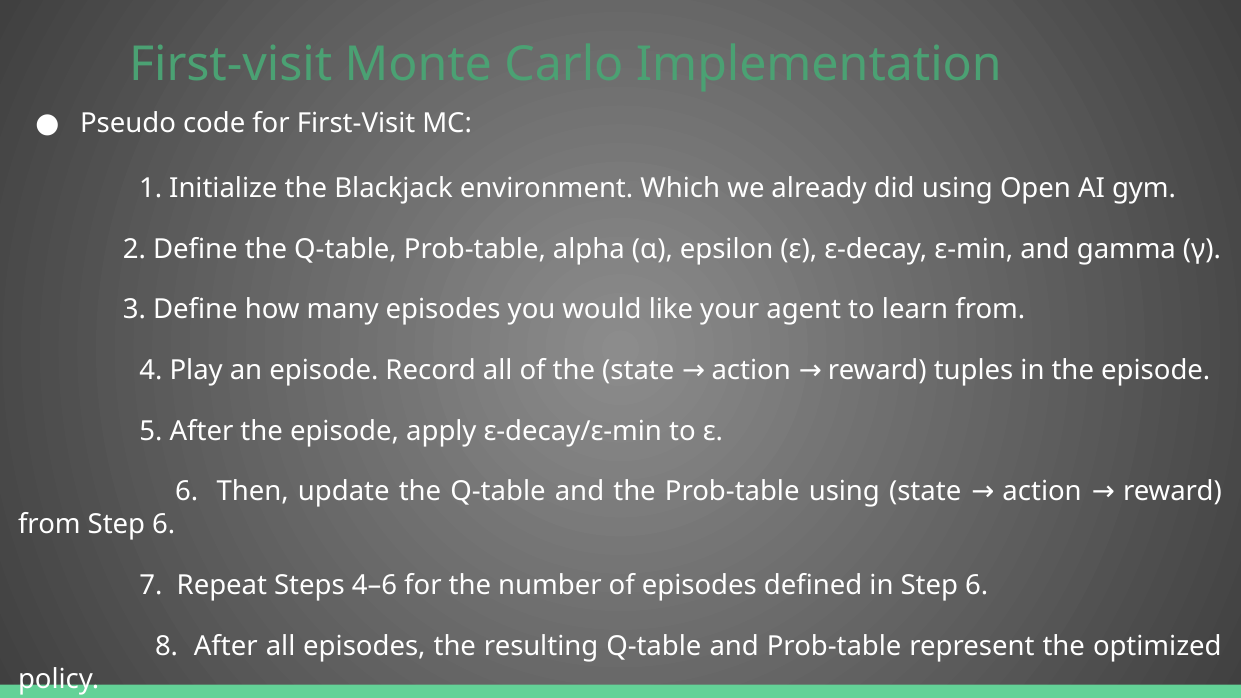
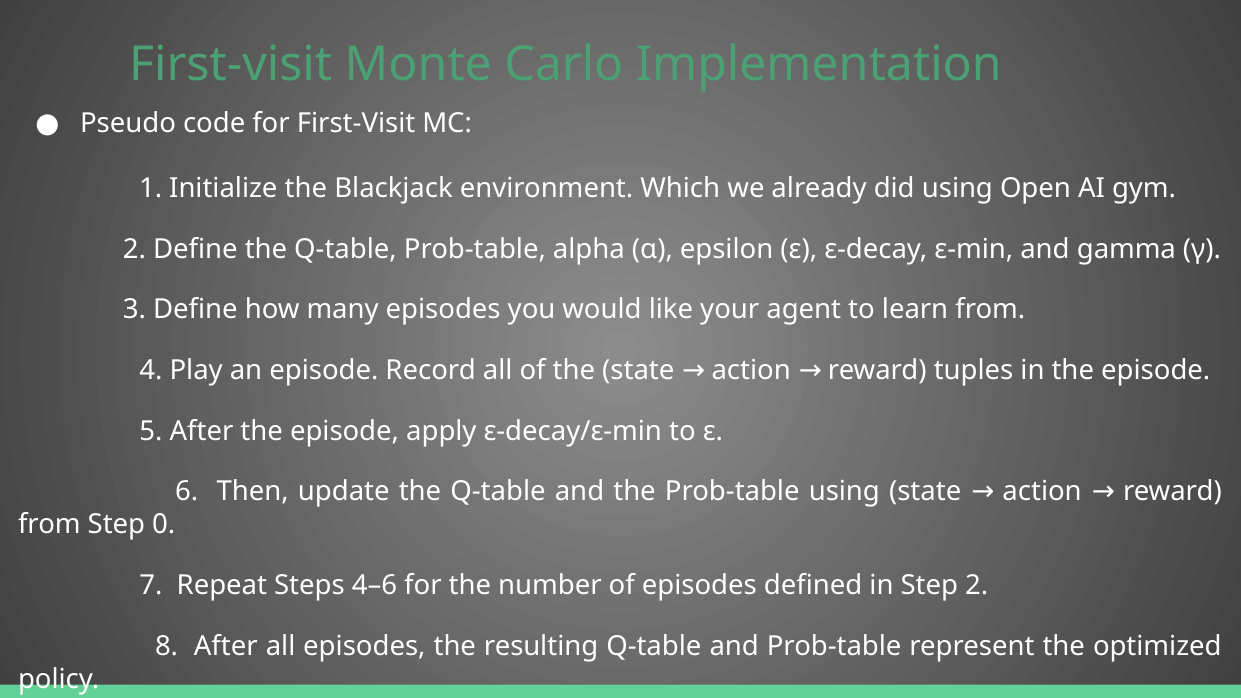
from Step 6: 6 -> 0
in Step 6: 6 -> 2
